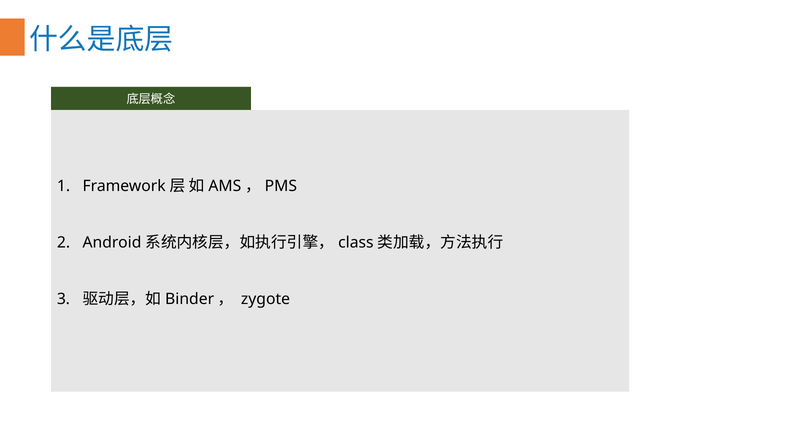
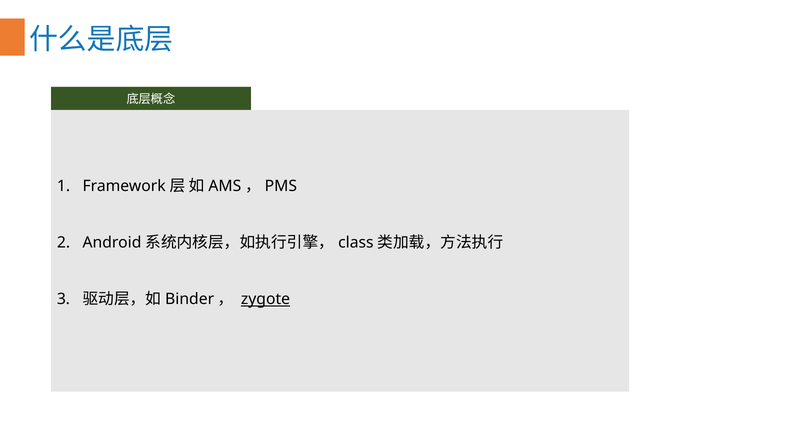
zygote underline: none -> present
